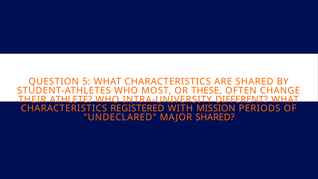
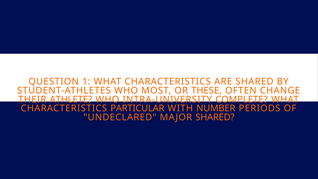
5: 5 -> 1
DIFFERENT: DIFFERENT -> COMPLETE
REGISTERED: REGISTERED -> PARTICULAR
MISSION: MISSION -> NUMBER
